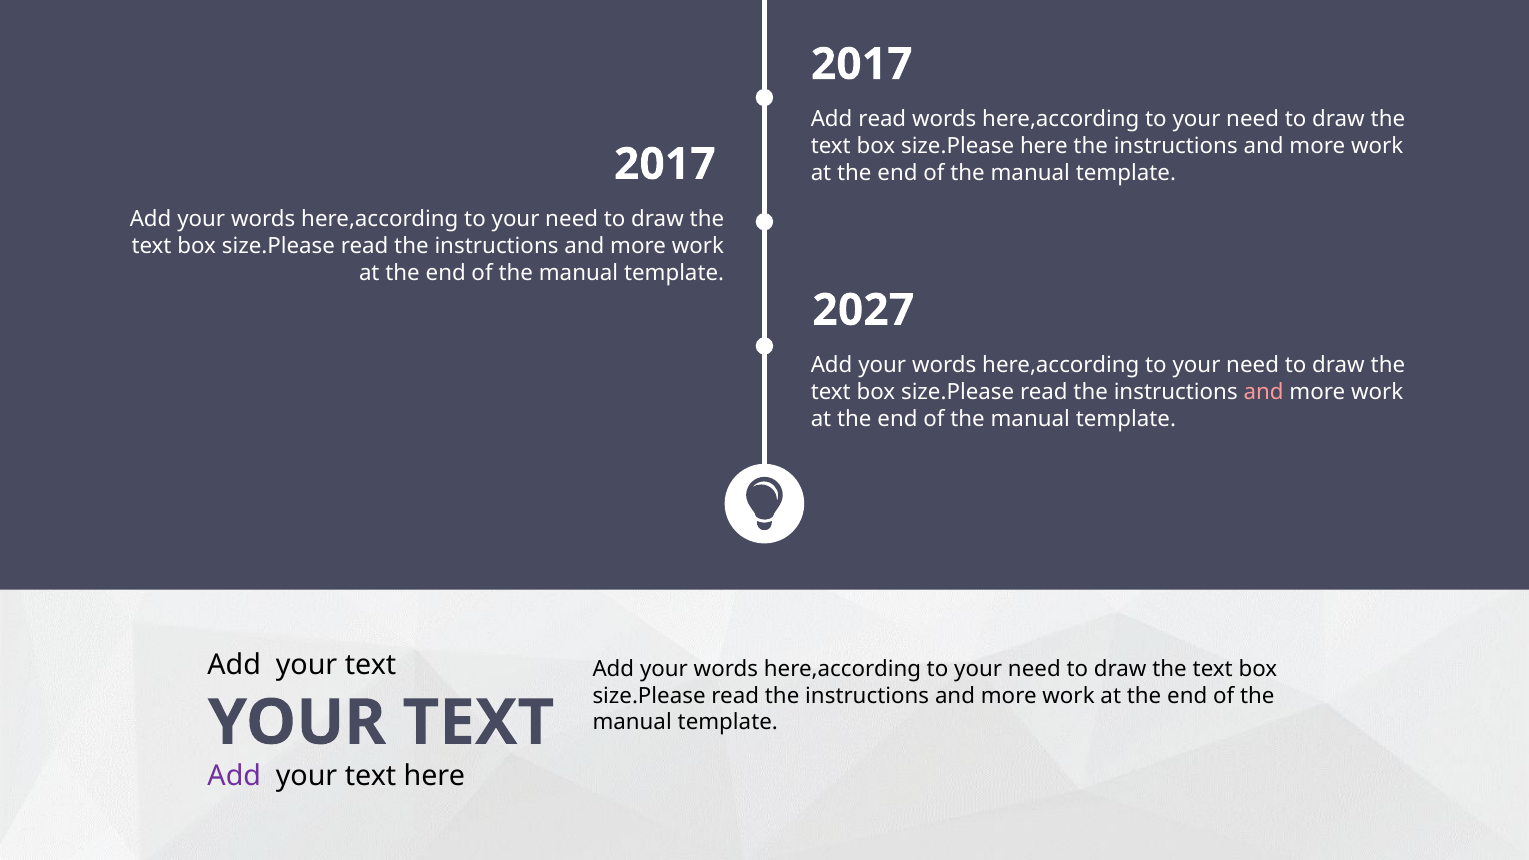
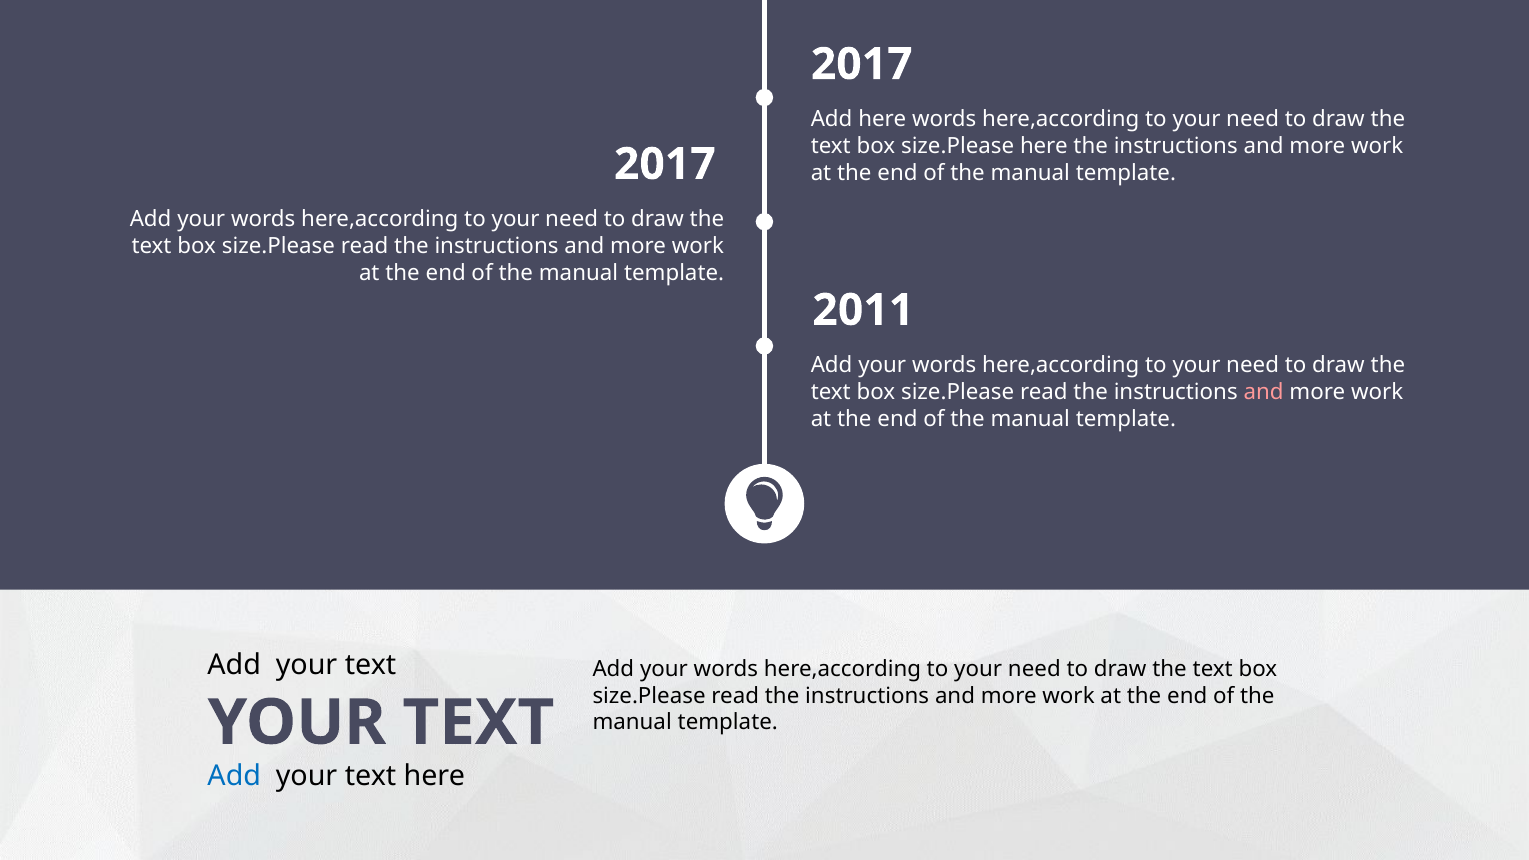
Add read: read -> here
2027: 2027 -> 2011
Add at (234, 776) colour: purple -> blue
